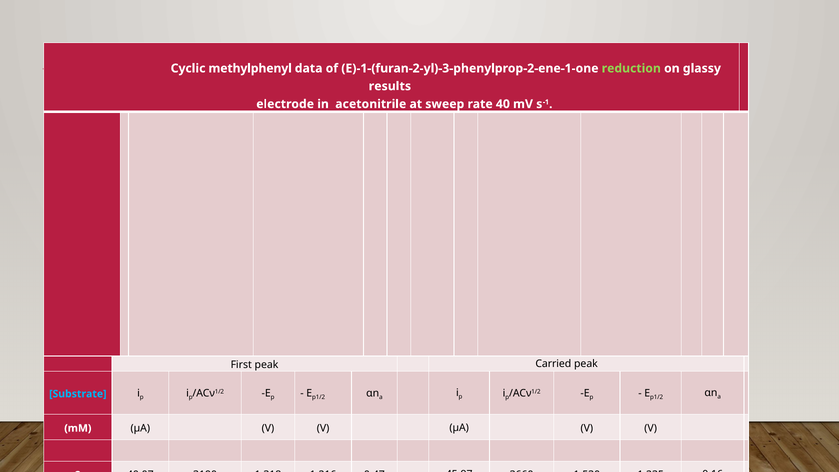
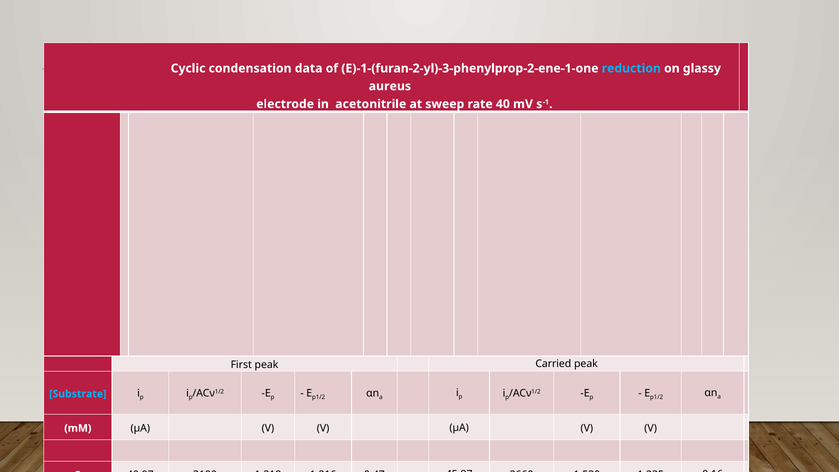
methylphenyl: methylphenyl -> condensation
reduction colour: light green -> light blue
results: results -> aureus
